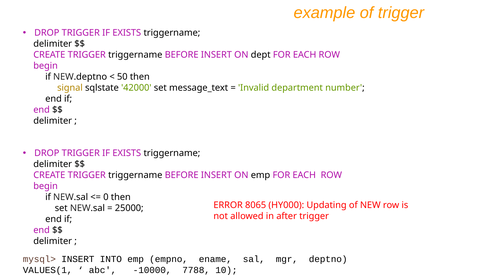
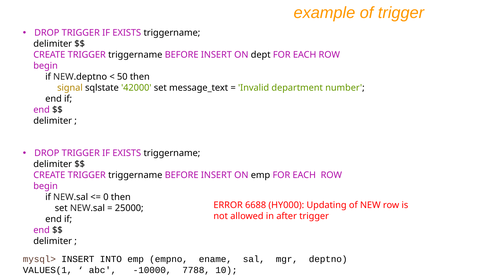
8065: 8065 -> 6688
